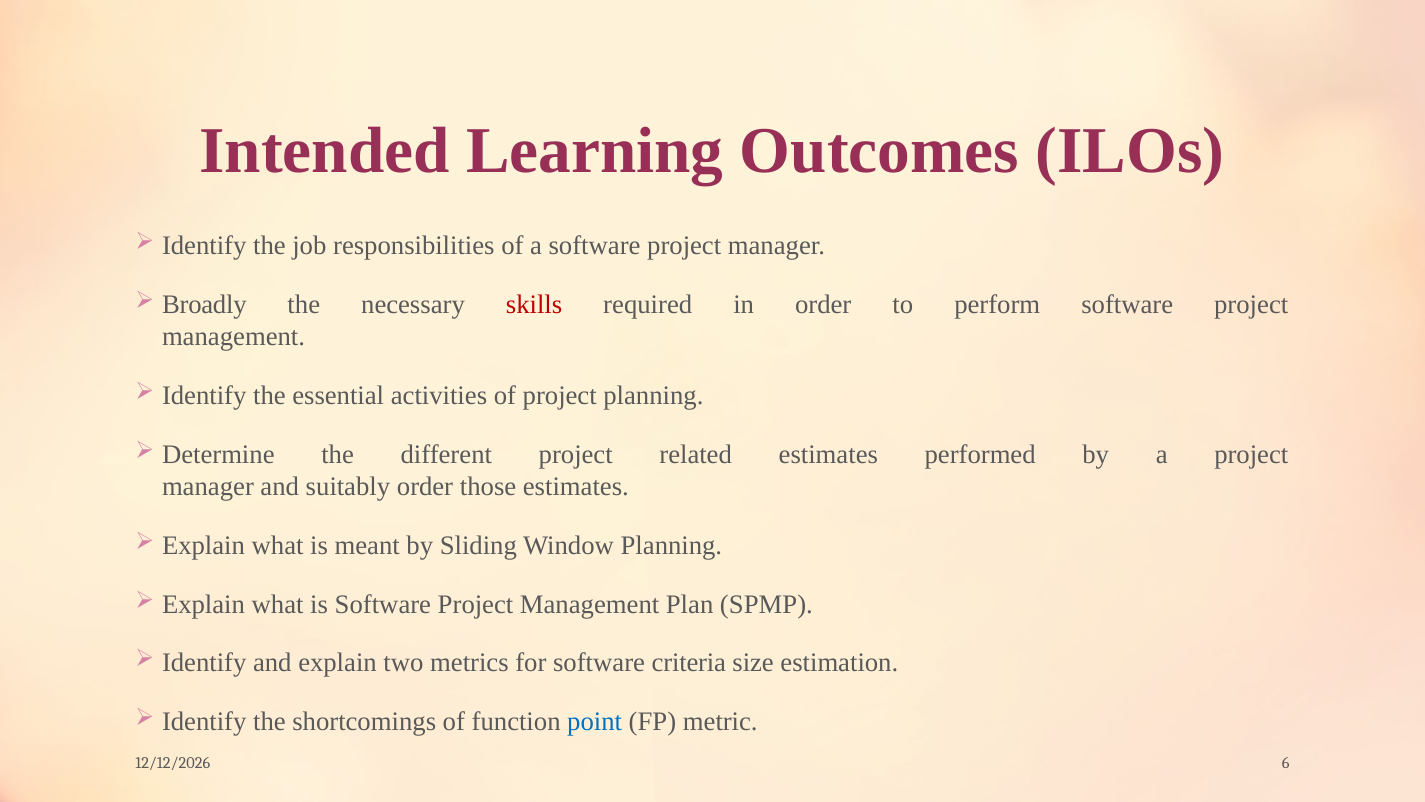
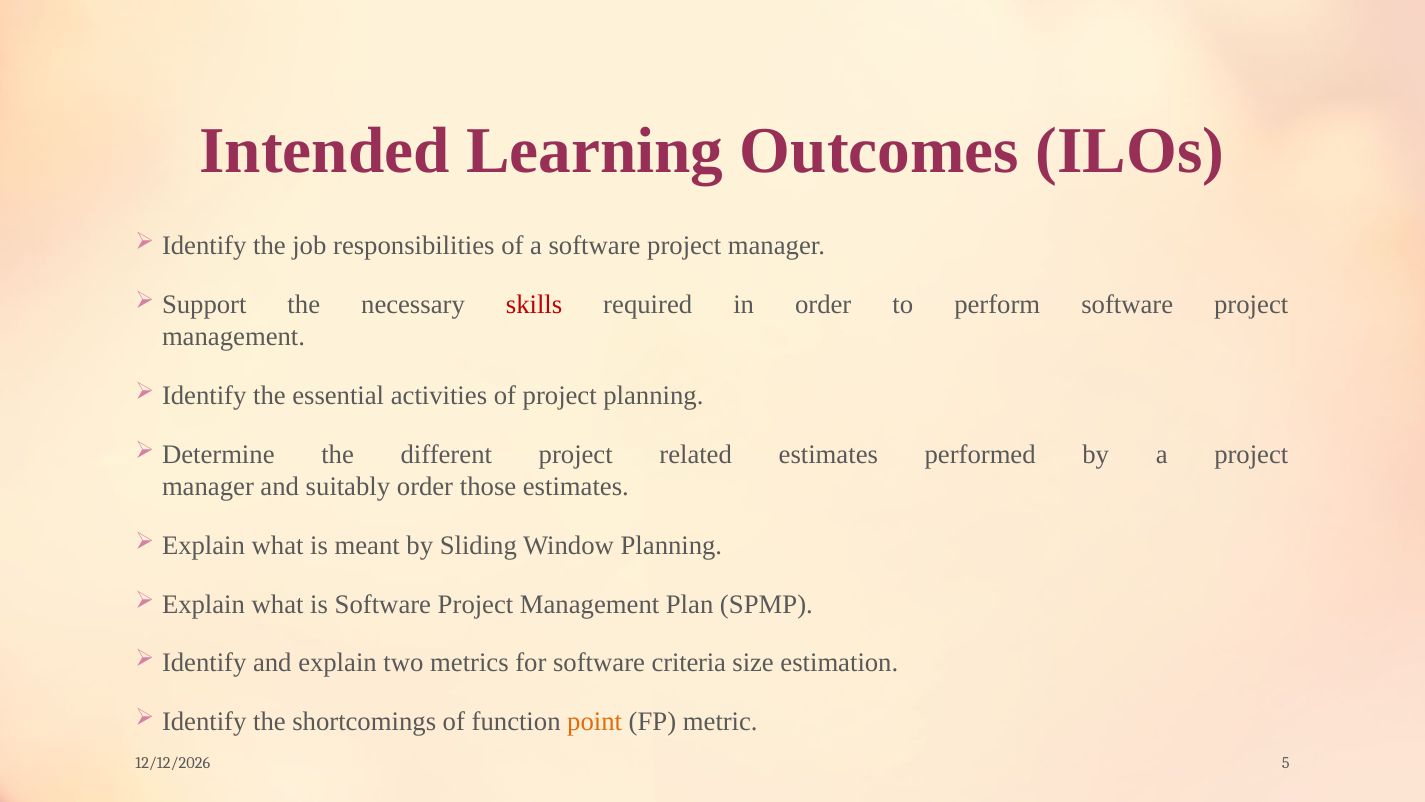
Broadly: Broadly -> Support
point colour: blue -> orange
6: 6 -> 5
